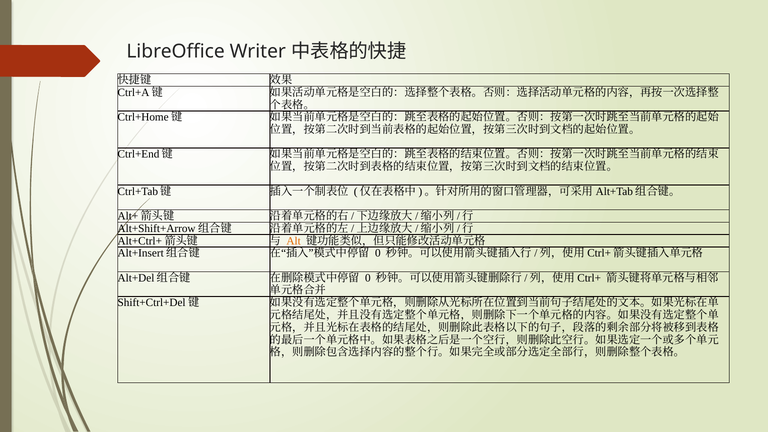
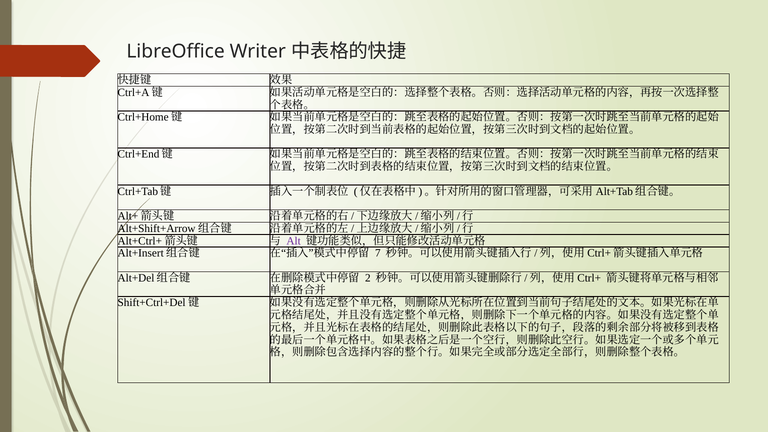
Alt colour: orange -> purple
0 at (378, 253): 0 -> 7
0 at (368, 278): 0 -> 2
